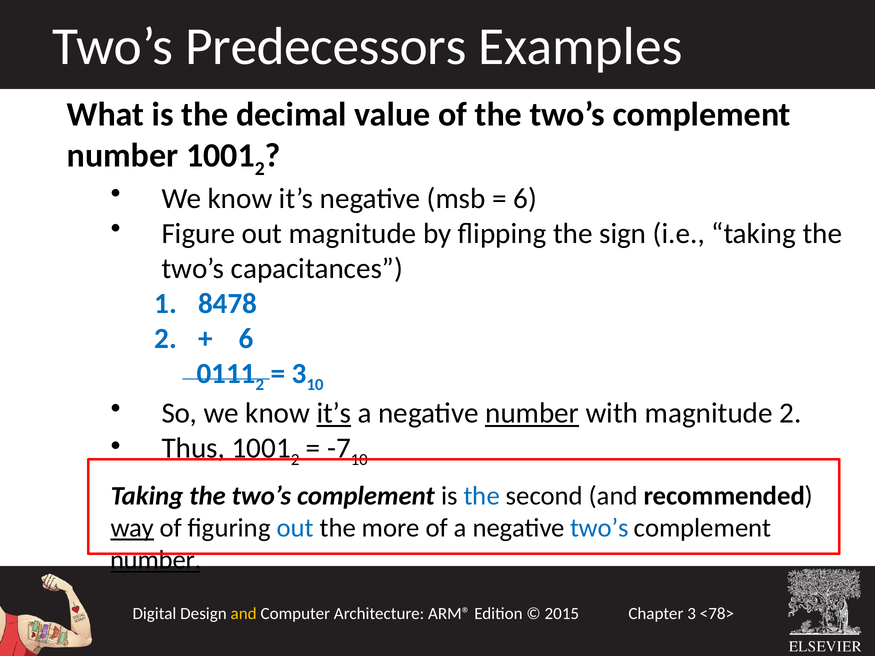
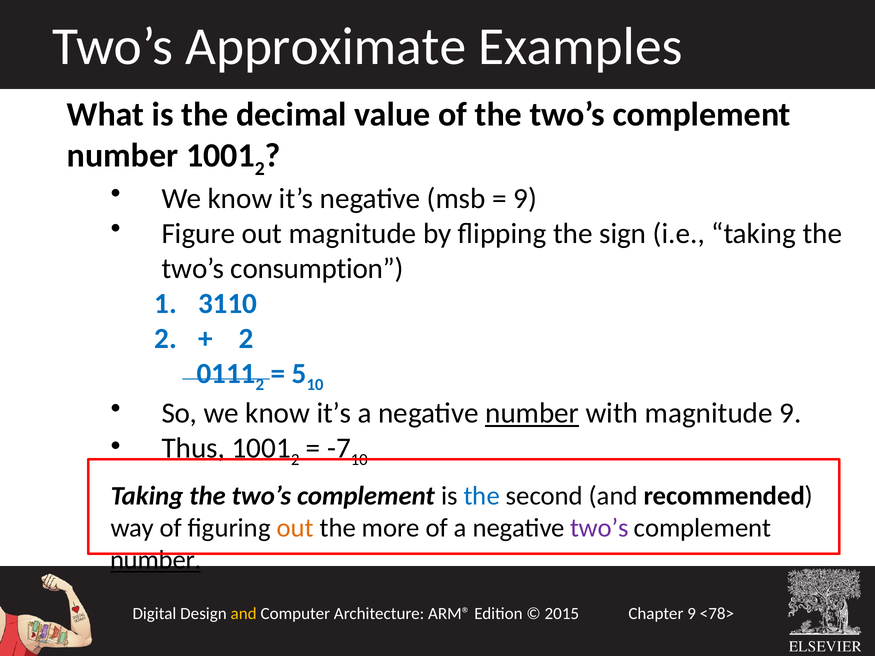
Predecessors: Predecessors -> Approximate
6 at (525, 199): 6 -> 9
capacitances: capacitances -> consumption
8478: 8478 -> 3110
6 at (246, 339): 6 -> 2
3 at (299, 374): 3 -> 5
it’s at (334, 414) underline: present -> none
magnitude 2: 2 -> 9
way underline: present -> none
out at (295, 528) colour: blue -> orange
two’s at (599, 528) colour: blue -> purple
3 at (692, 614): 3 -> 9
